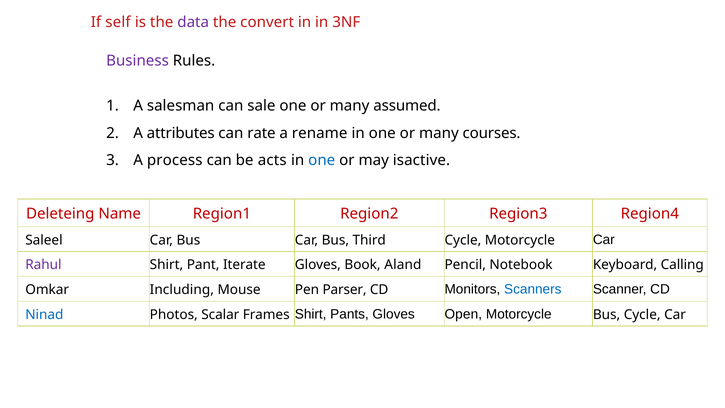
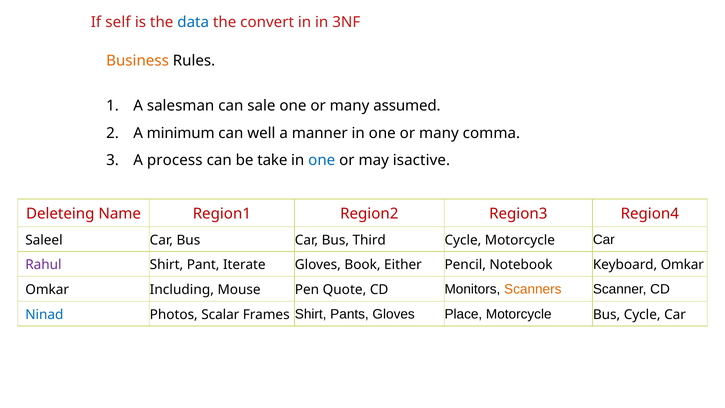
data colour: purple -> blue
Business colour: purple -> orange
attributes: attributes -> minimum
rate: rate -> well
rename: rename -> manner
courses: courses -> comma
acts: acts -> take
Aland: Aland -> Either
Keyboard Calling: Calling -> Omkar
Parser: Parser -> Quote
Scanners colour: blue -> orange
Open: Open -> Place
